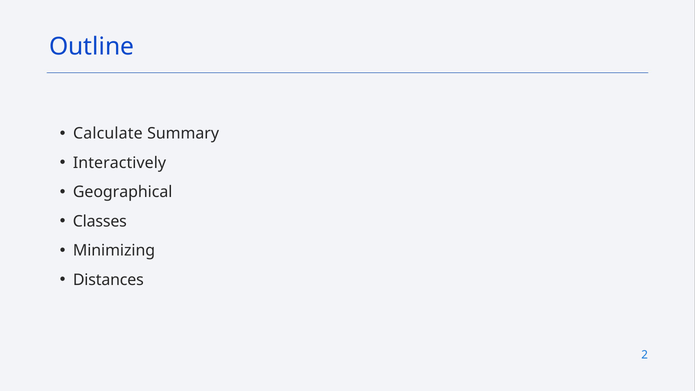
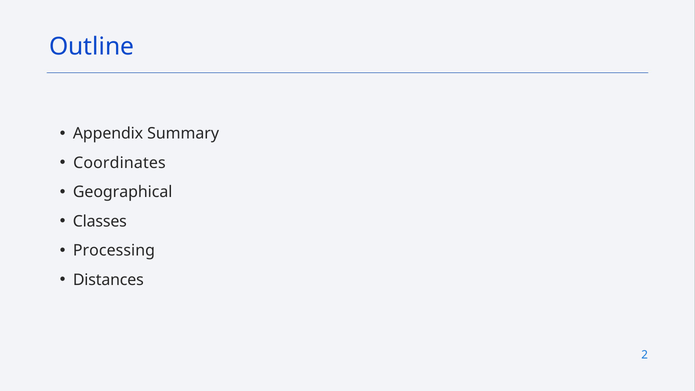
Calculate: Calculate -> Appendix
Interactively: Interactively -> Coordinates
Minimizing: Minimizing -> Processing
